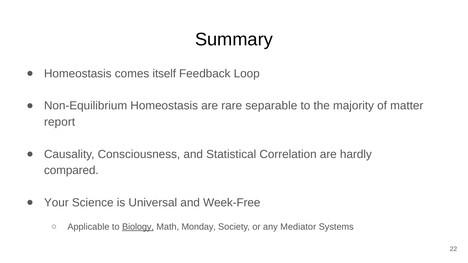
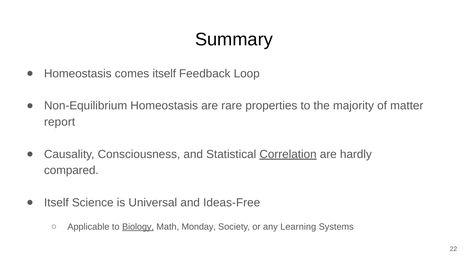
separable: separable -> properties
Correlation underline: none -> present
Your at (56, 203): Your -> Itself
Week-Free: Week-Free -> Ideas-Free
Mediator: Mediator -> Learning
